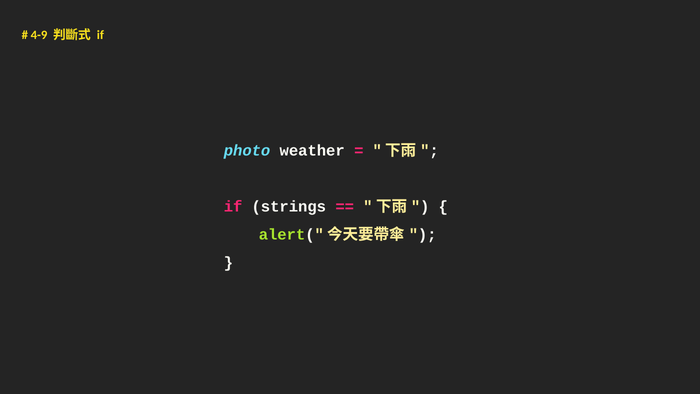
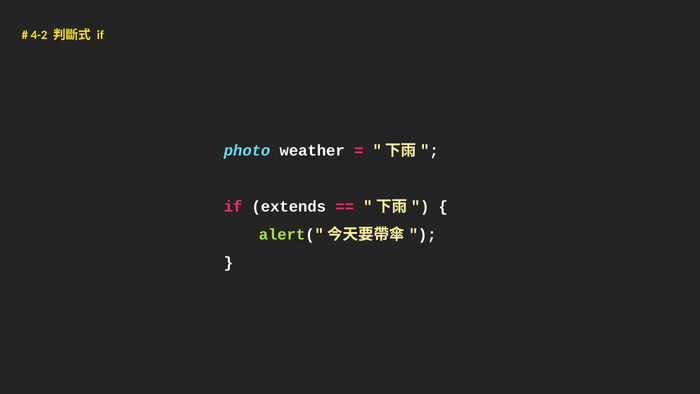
4-9: 4-9 -> 4-2
strings: strings -> extends
